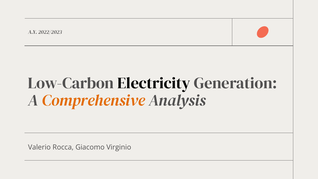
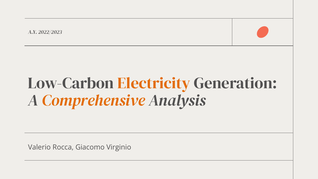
Electricity colour: black -> orange
